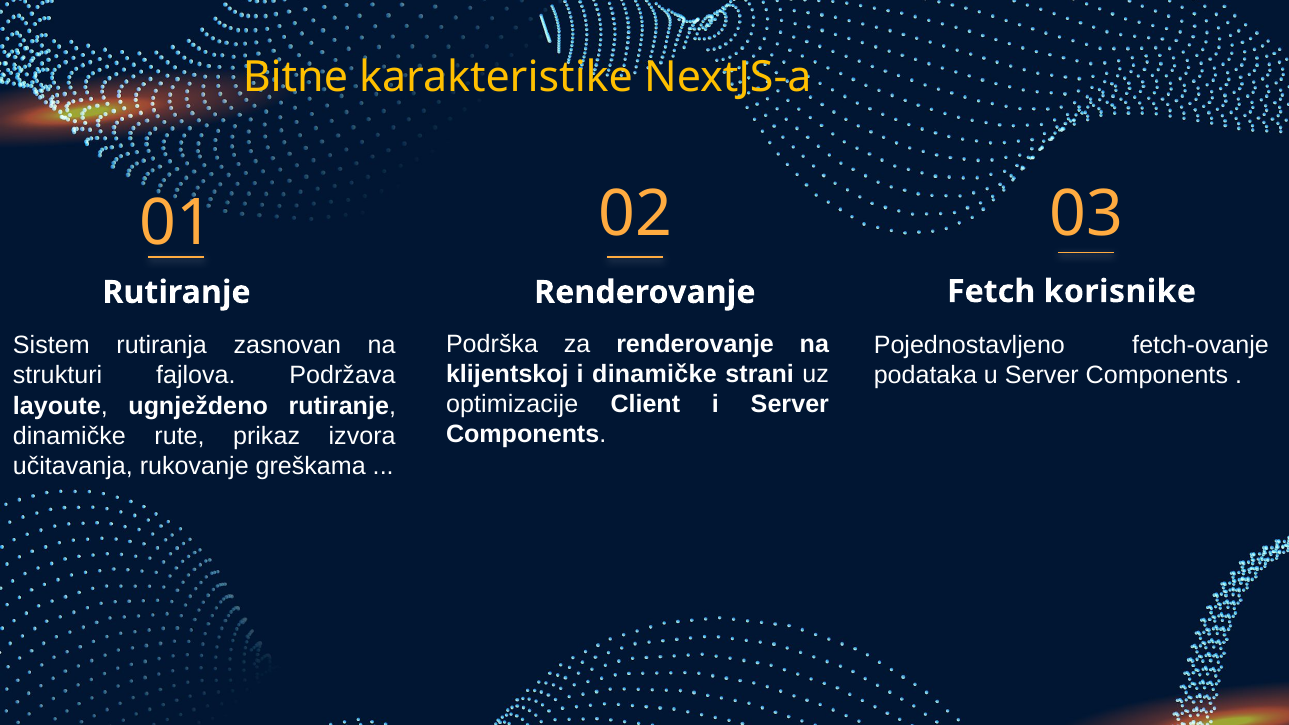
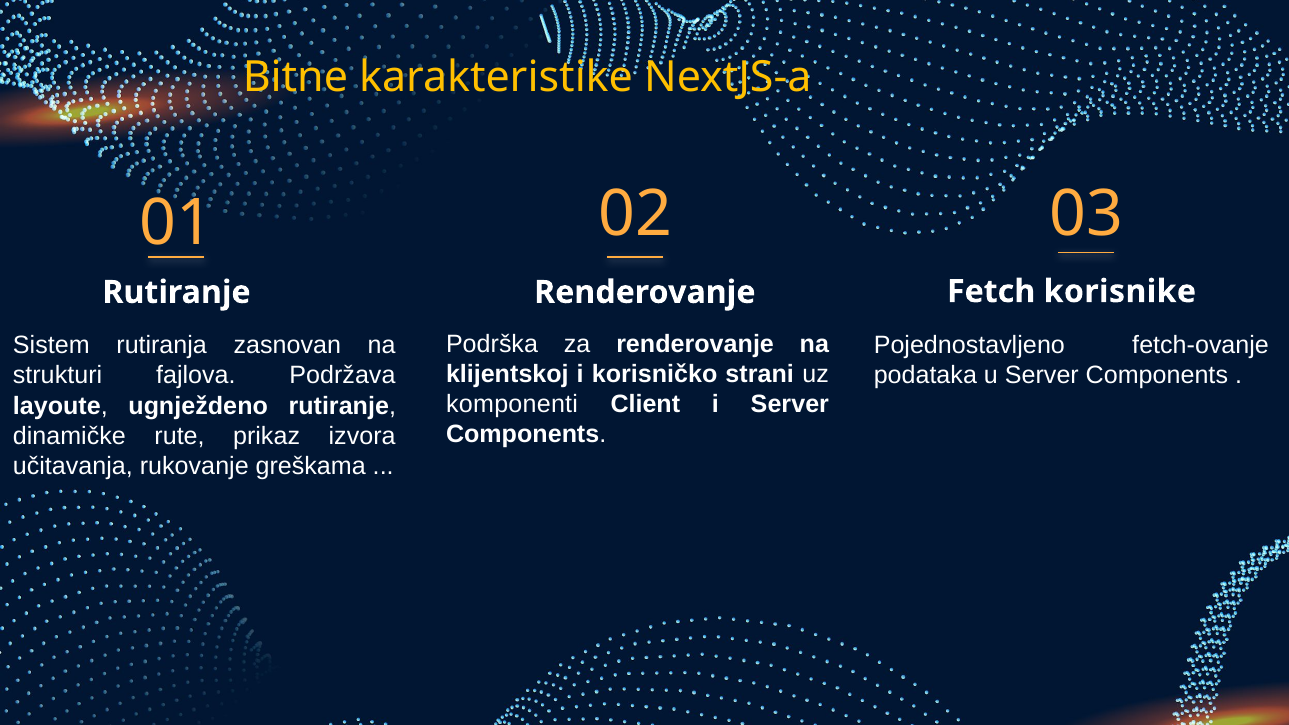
i dinamičke: dinamičke -> korisničko
optimizacije: optimizacije -> komponenti
